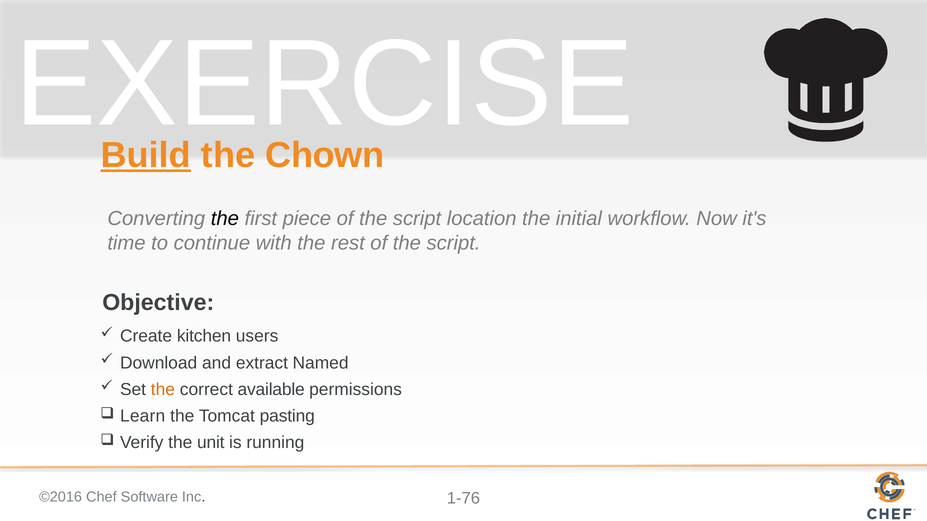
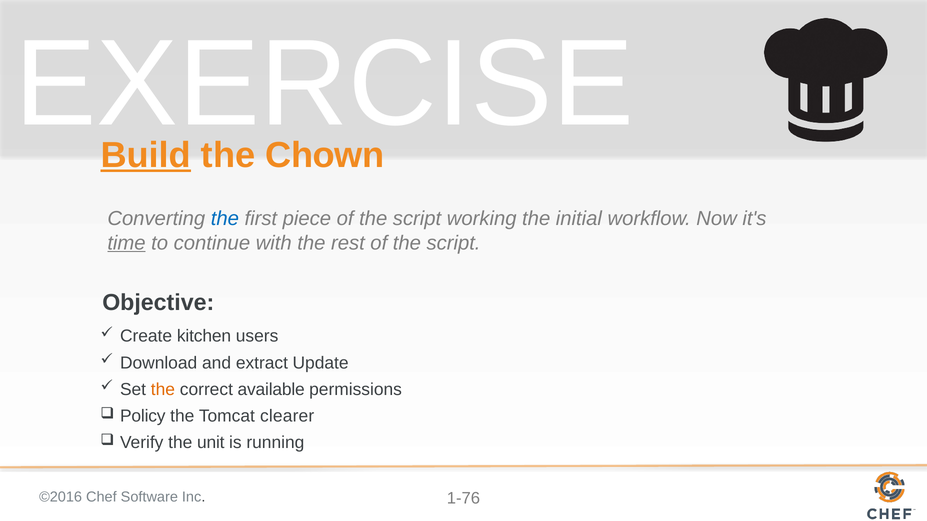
the at (225, 219) colour: black -> blue
location: location -> working
time underline: none -> present
Named: Named -> Update
Learn: Learn -> Policy
pasting: pasting -> clearer
